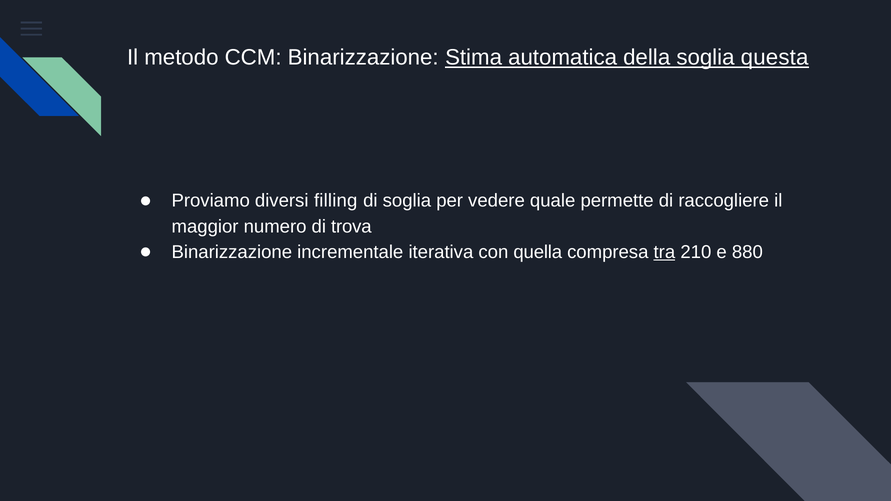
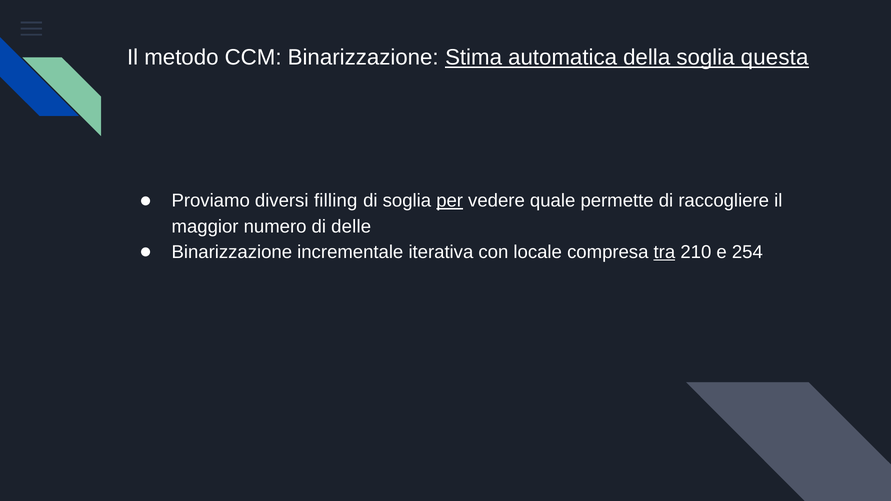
per underline: none -> present
trova: trova -> delle
quella: quella -> locale
880: 880 -> 254
